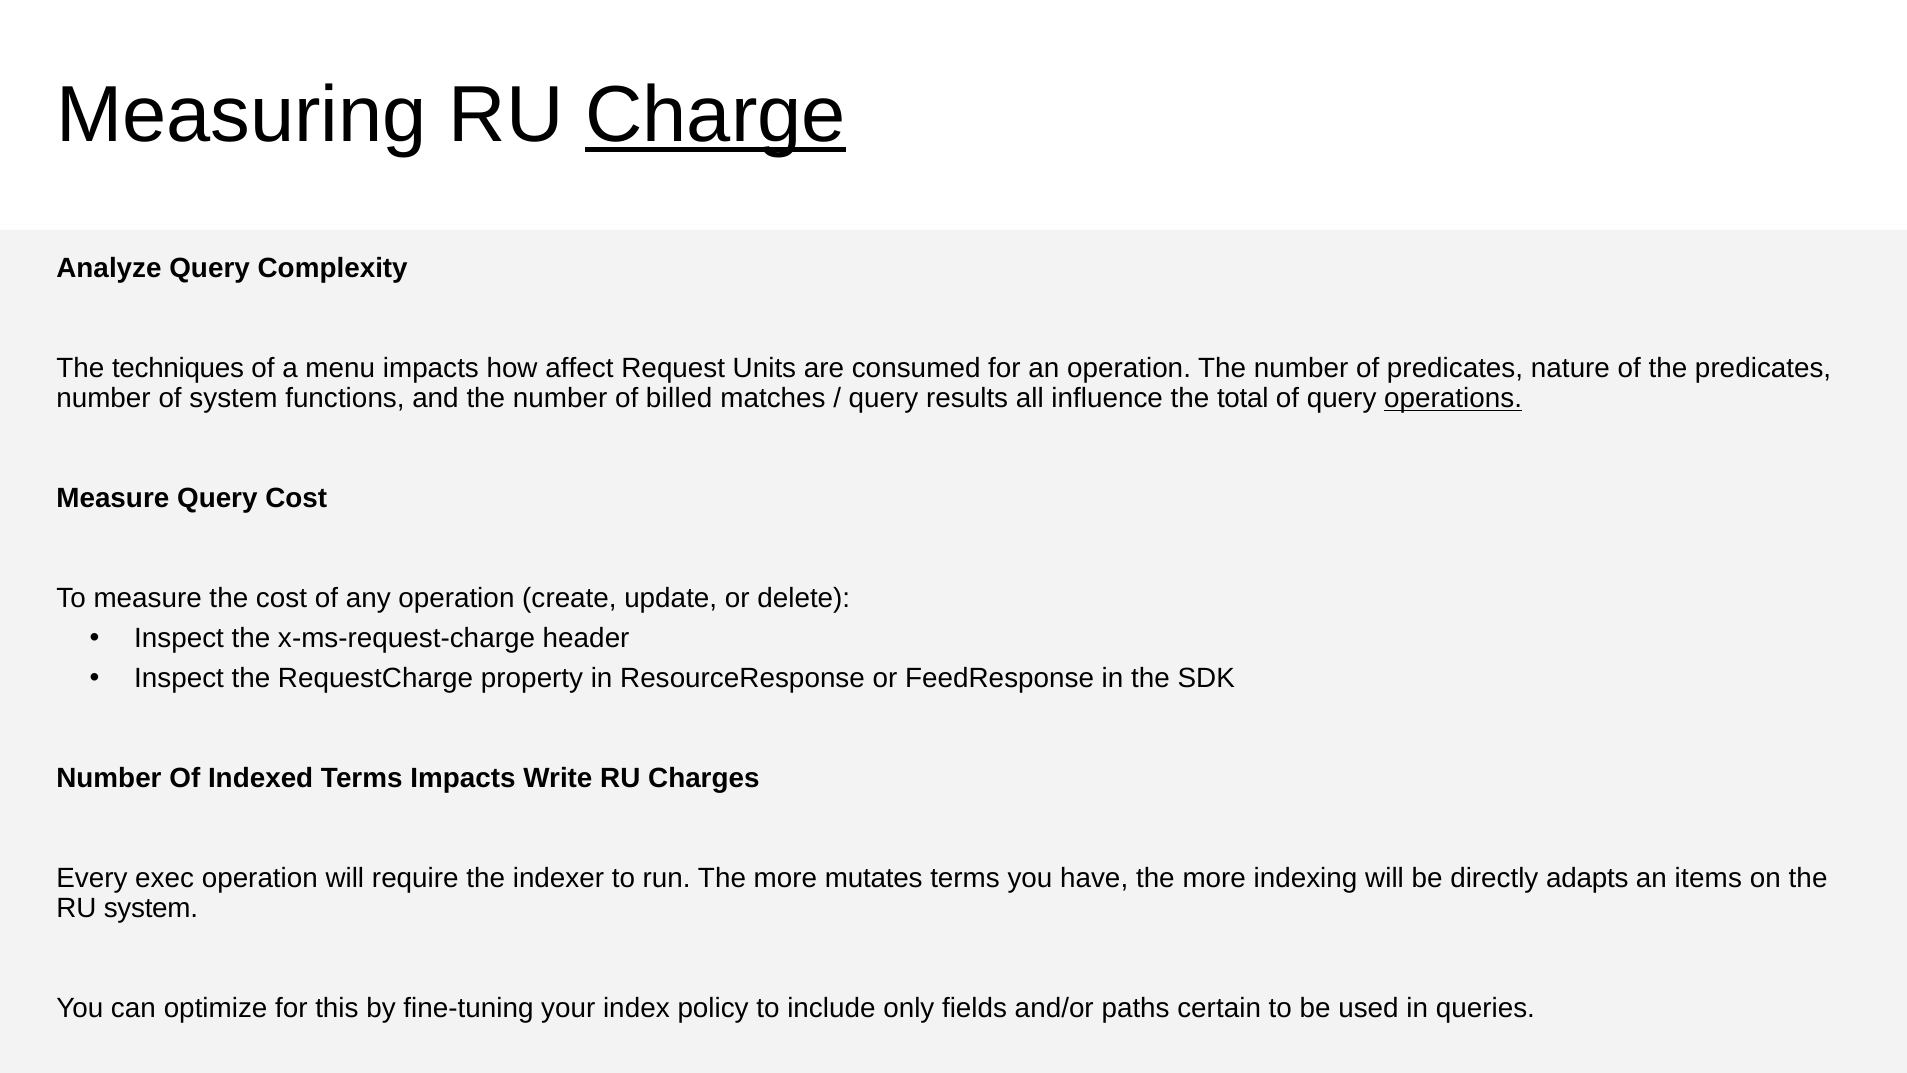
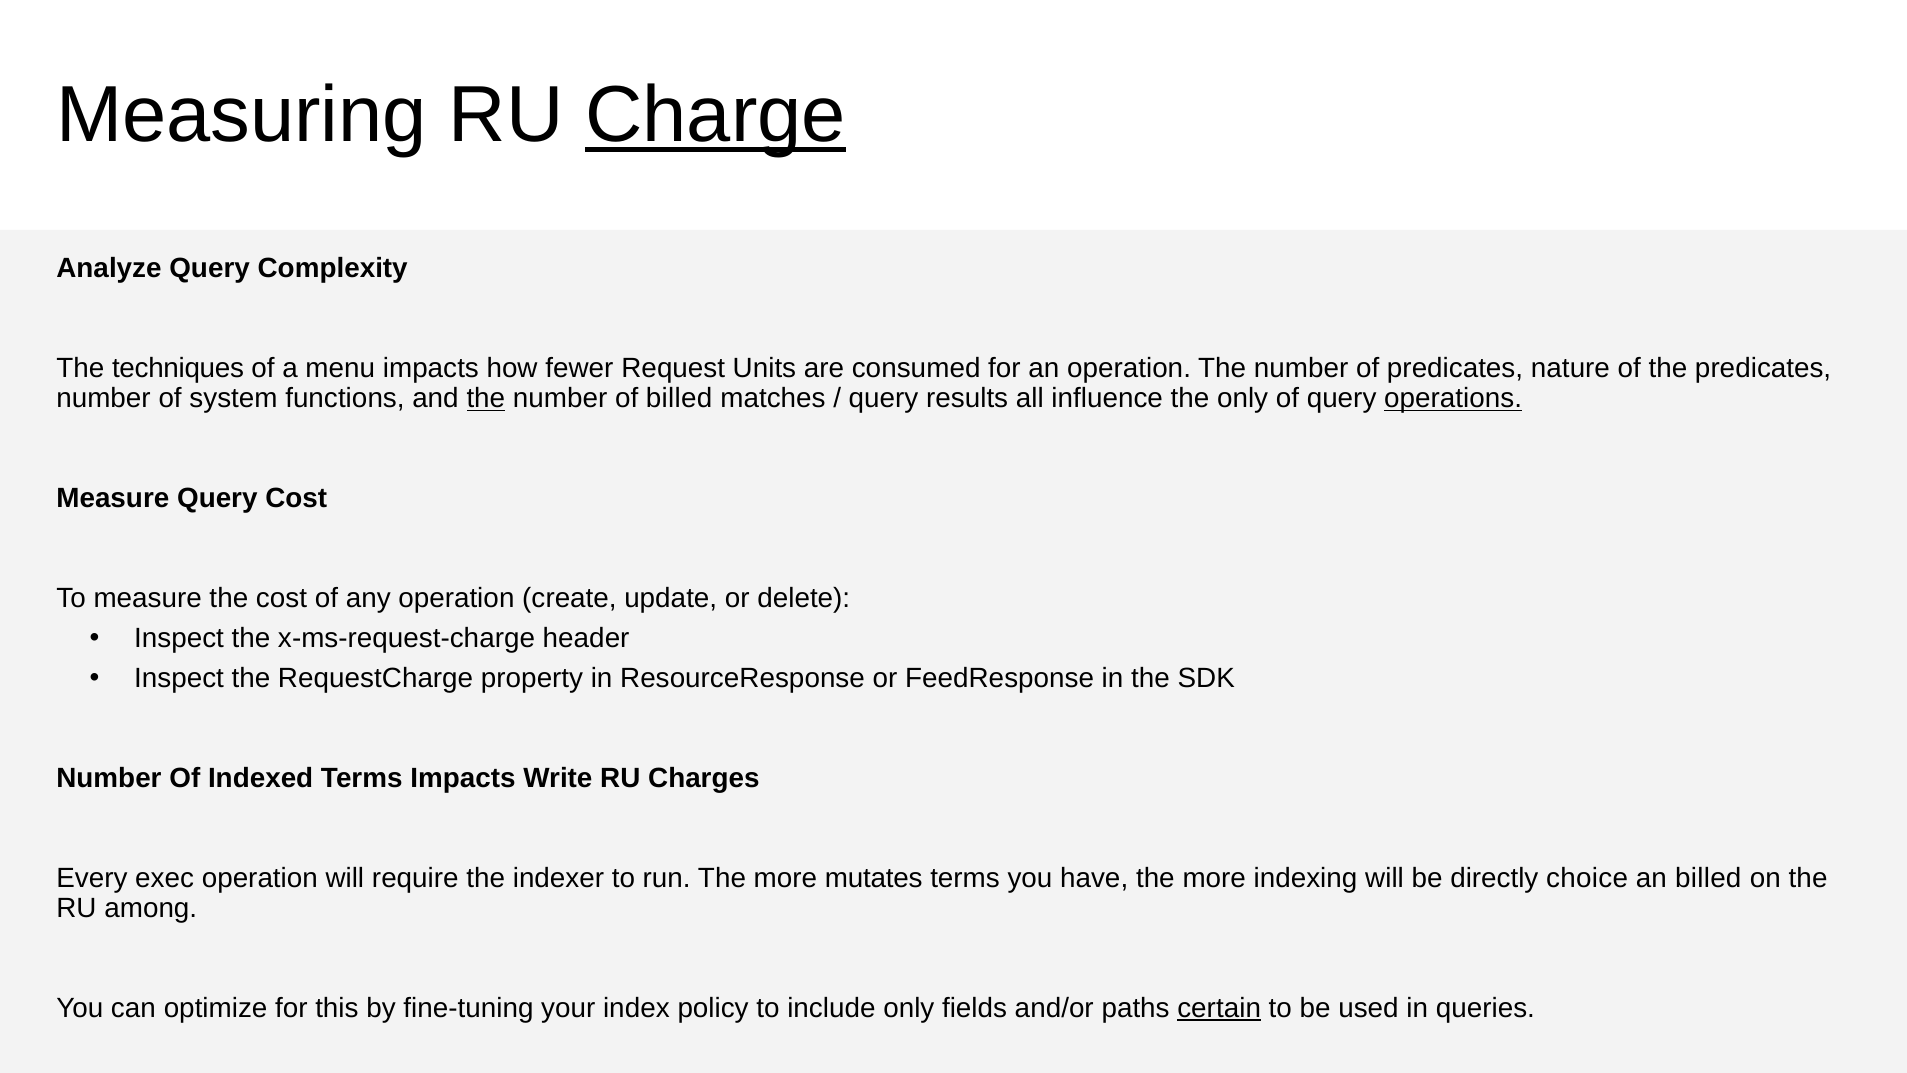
affect: affect -> fewer
the at (486, 398) underline: none -> present
the total: total -> only
adapts: adapts -> choice
an items: items -> billed
RU system: system -> among
certain underline: none -> present
